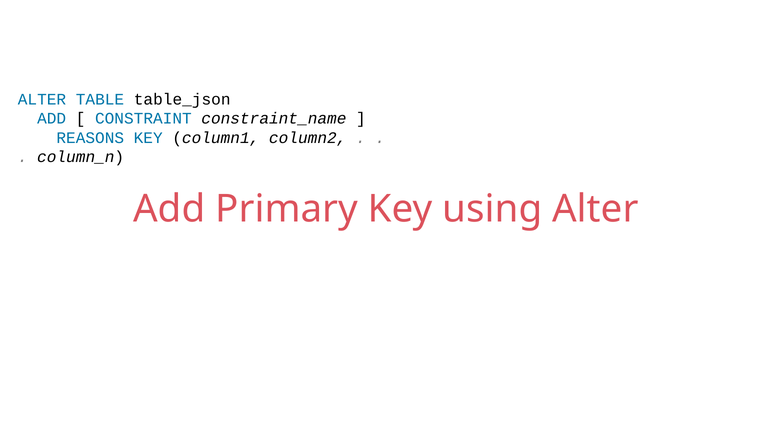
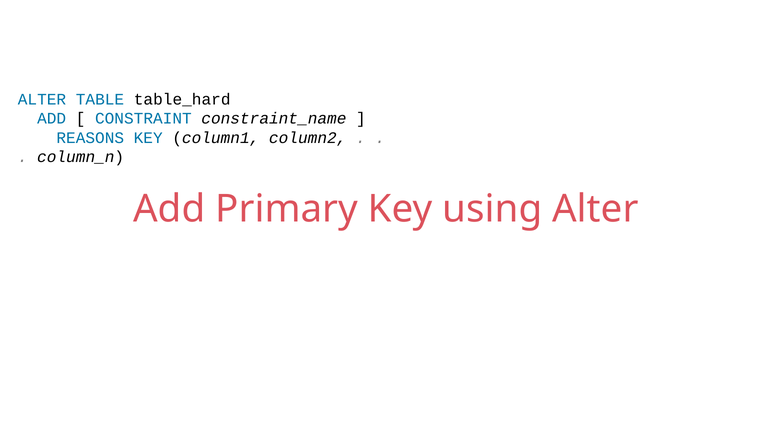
table_json: table_json -> table_hard
